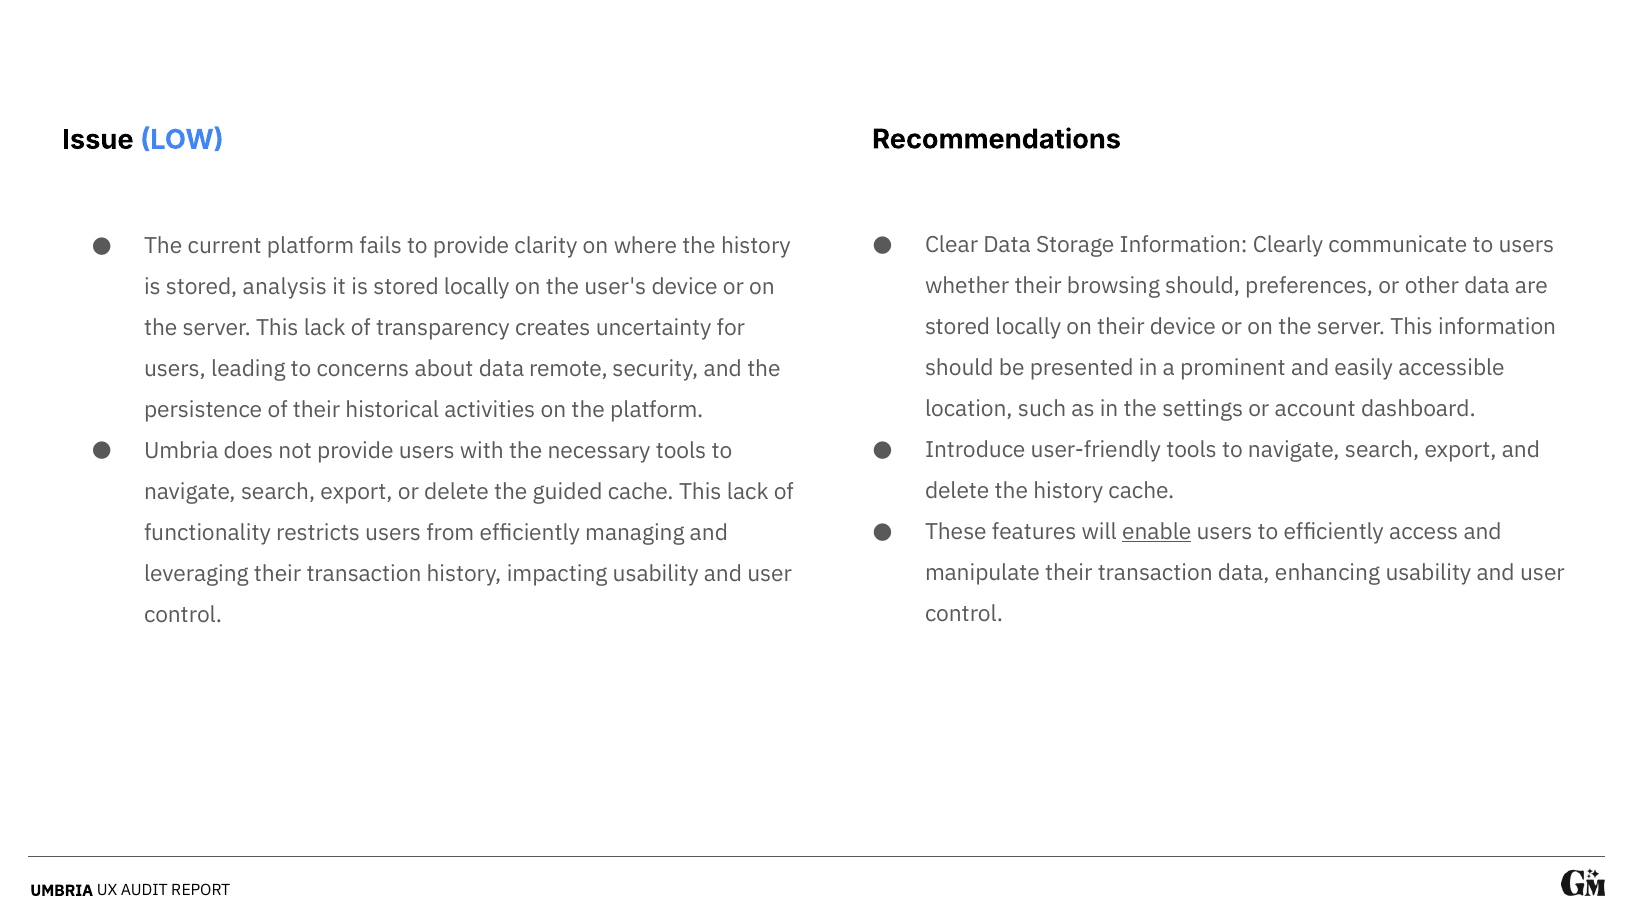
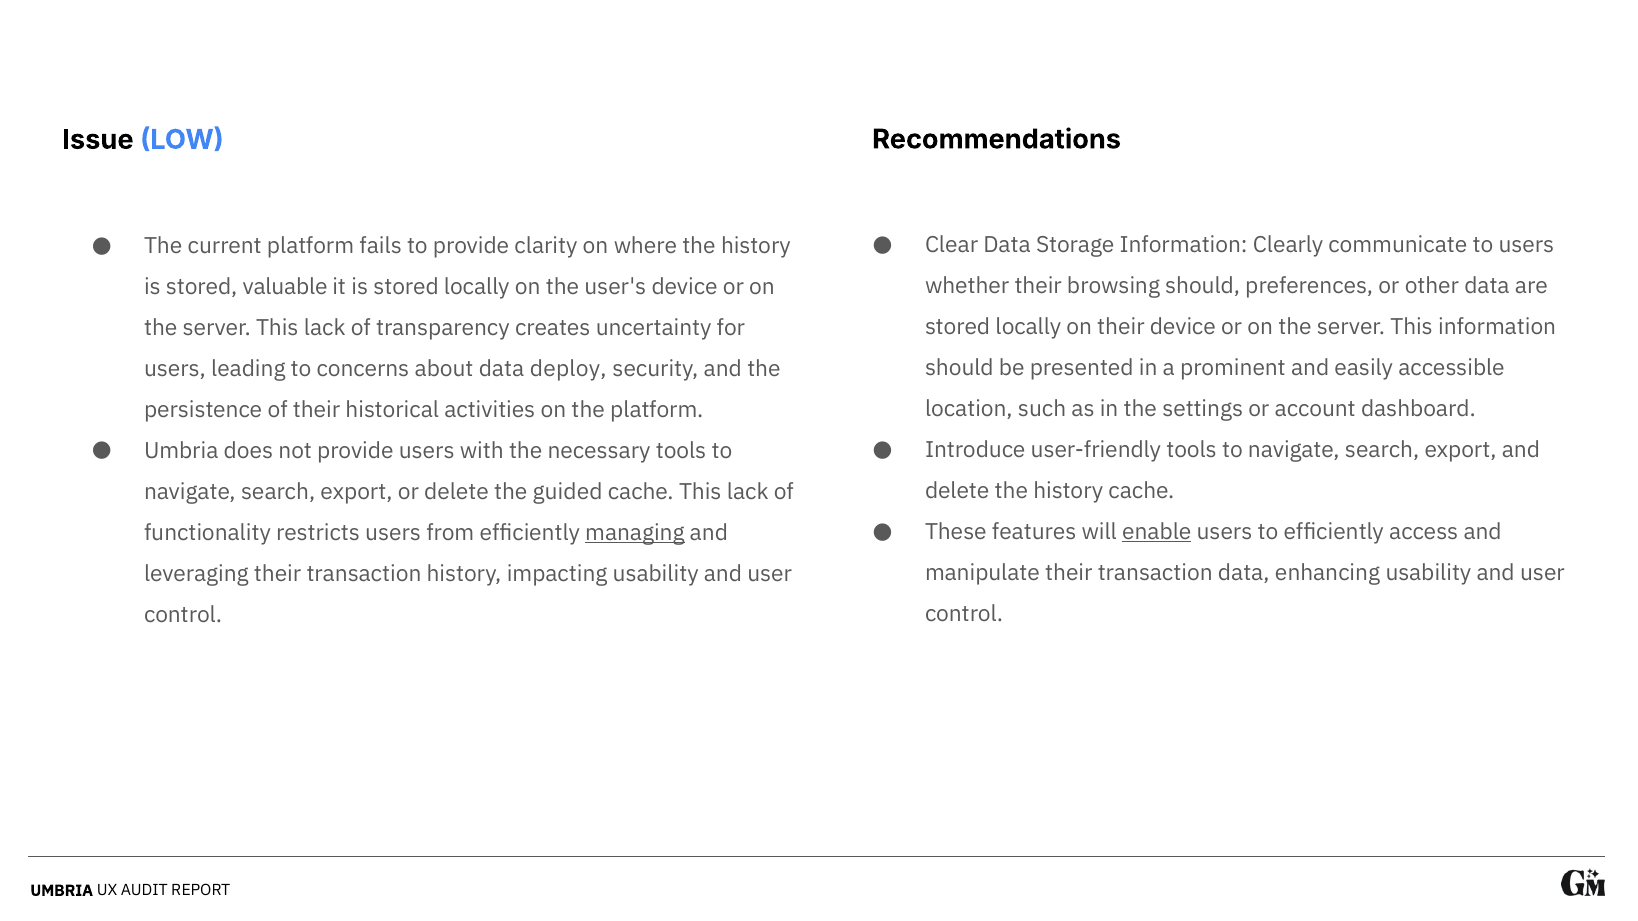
analysis: analysis -> valuable
remote: remote -> deploy
managing underline: none -> present
